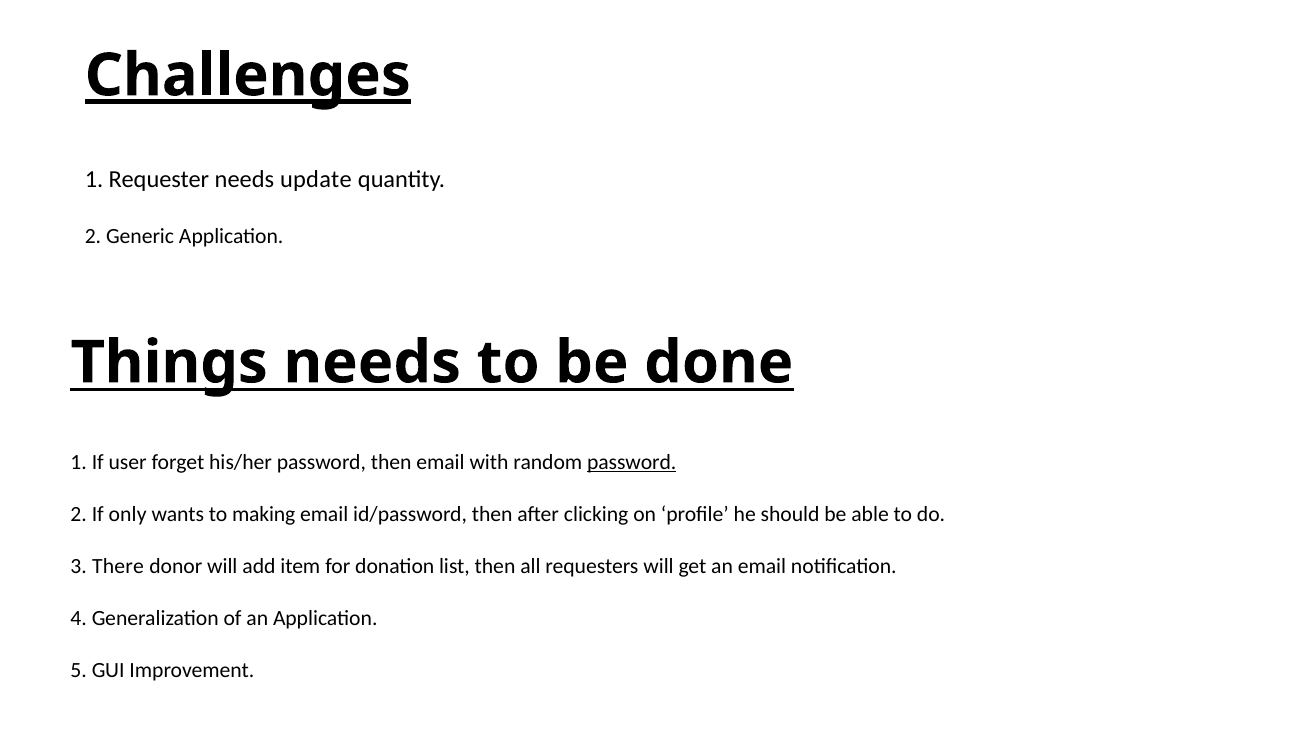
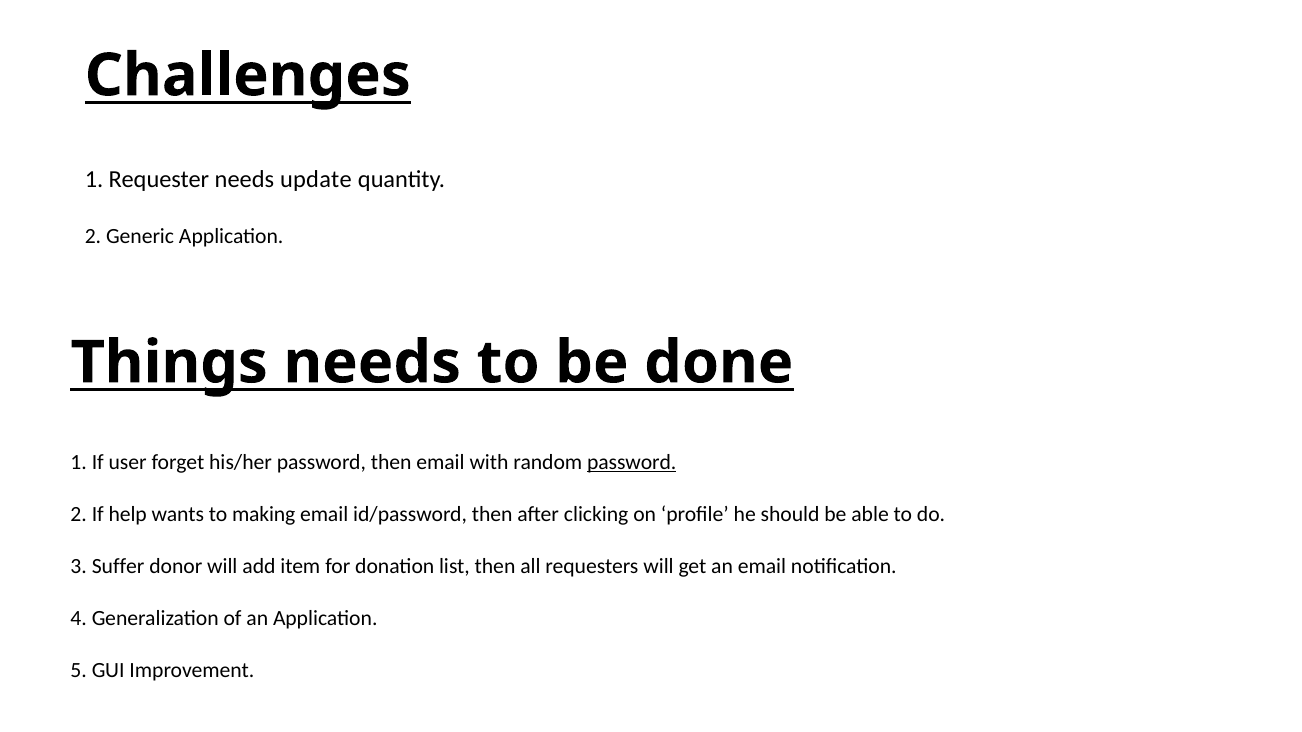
Challenges underline: present -> none
only: only -> help
There: There -> Suffer
